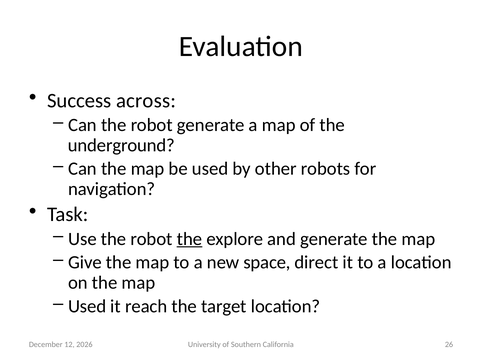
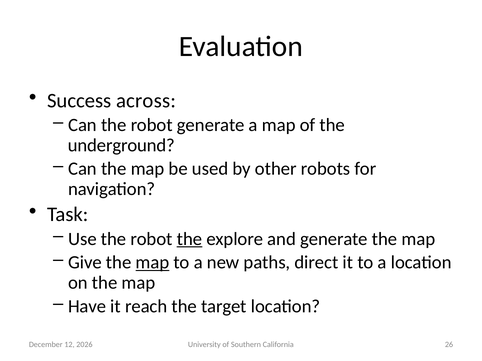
map at (152, 263) underline: none -> present
space: space -> paths
Used at (87, 307): Used -> Have
